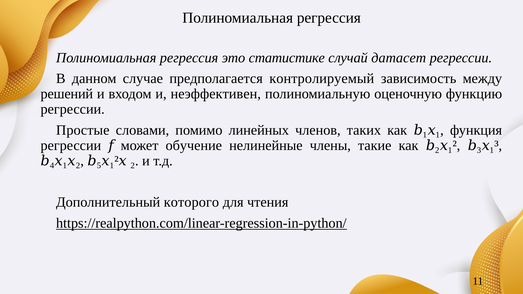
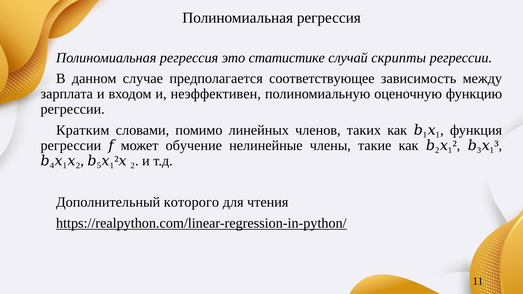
датасет: датасет -> скрипты
контролируемый: контролируемый -> соответствующее
решений: решений -> зарплата
Простые: Простые -> Кратким
